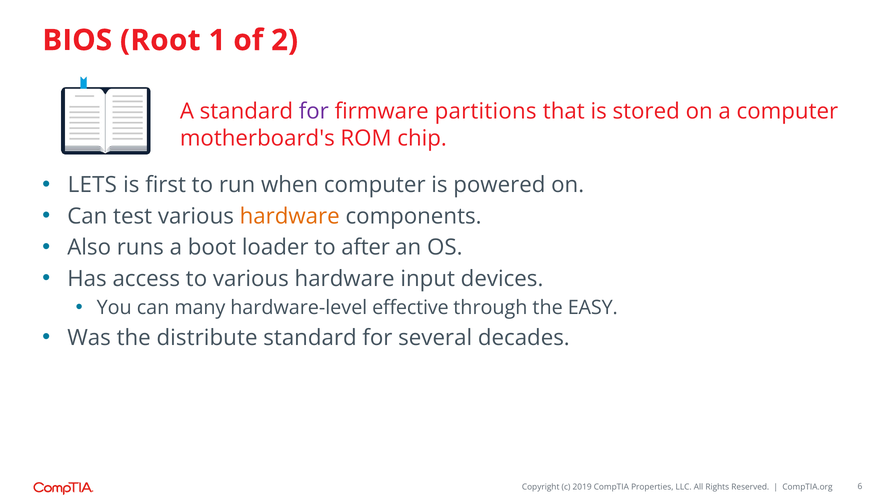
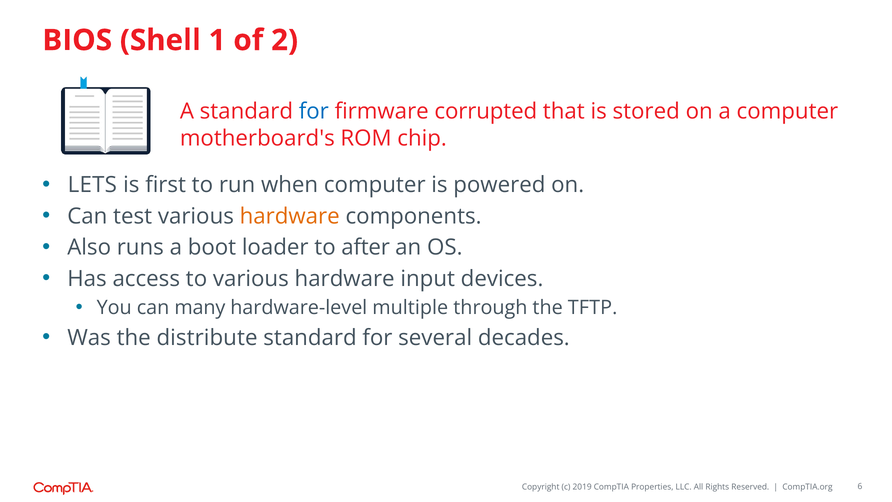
Root: Root -> Shell
for at (314, 112) colour: purple -> blue
partitions: partitions -> corrupted
effective: effective -> multiple
EASY: EASY -> TFTP
